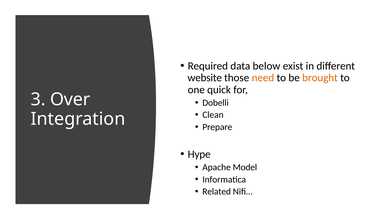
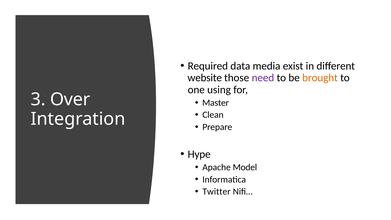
below: below -> media
need colour: orange -> purple
quick: quick -> using
Dobelli: Dobelli -> Master
Related: Related -> Twitter
